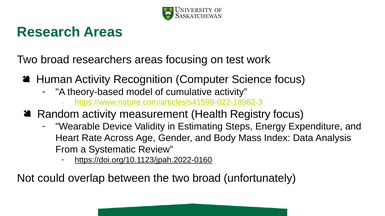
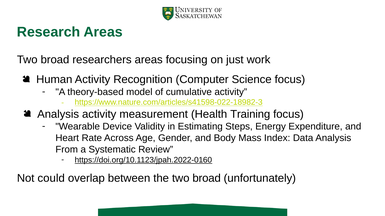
test: test -> just
Random at (58, 114): Random -> Analysis
Registry: Registry -> Training
